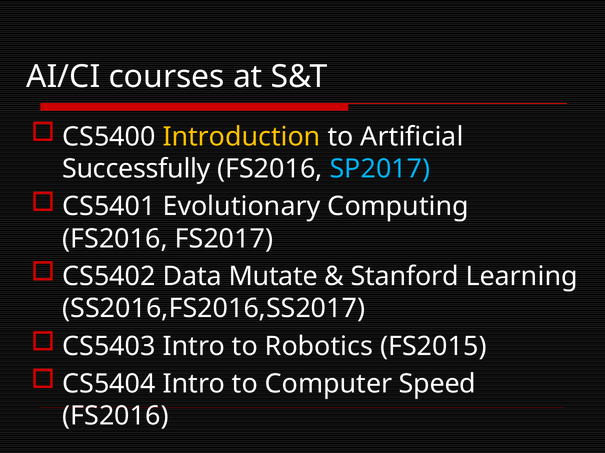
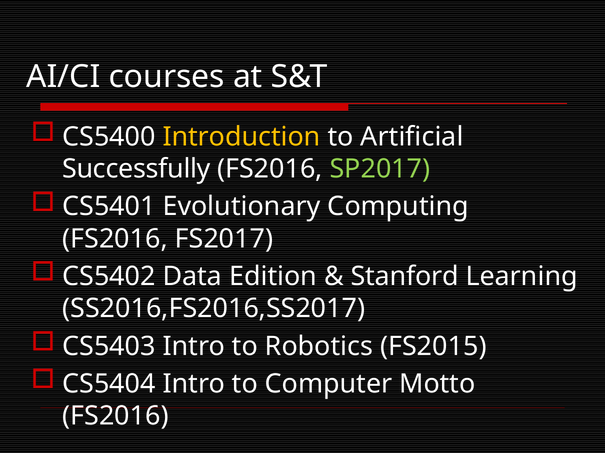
SP2017 colour: light blue -> light green
Mutate: Mutate -> Edition
Speed: Speed -> Motto
